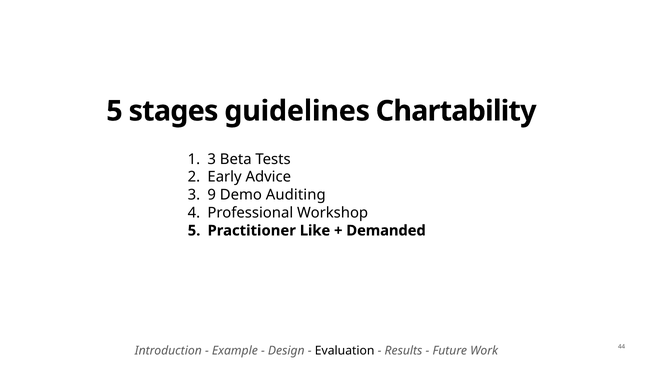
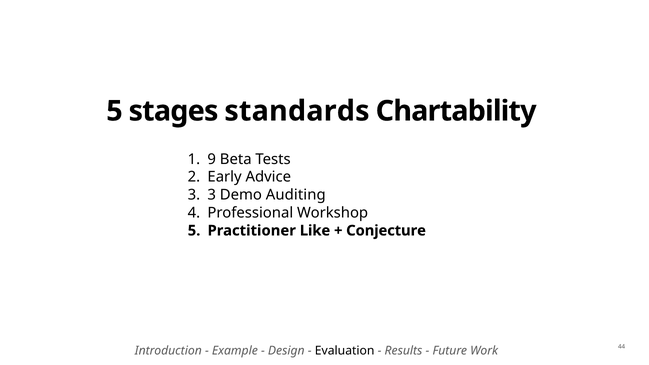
guidelines: guidelines -> standards
3 at (212, 159): 3 -> 9
9 at (212, 195): 9 -> 3
Demanded: Demanded -> Conjecture
